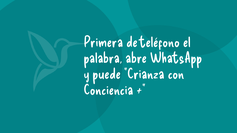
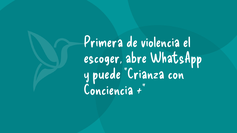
teléfono: teléfono -> violencia
palabra: palabra -> escoger
